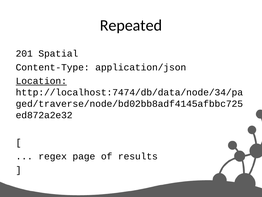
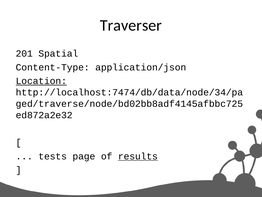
Repeated: Repeated -> Traverser
regex: regex -> tests
results underline: none -> present
